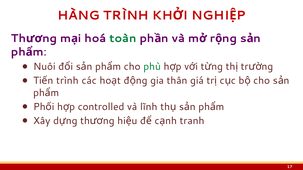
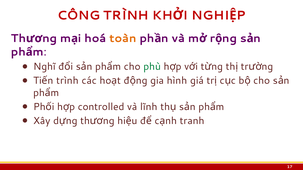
HÀNG: HÀNG -> CÔNG
toàn colour: green -> orange
Nuôi: Nuôi -> Nghĩ
thân: thân -> hình
